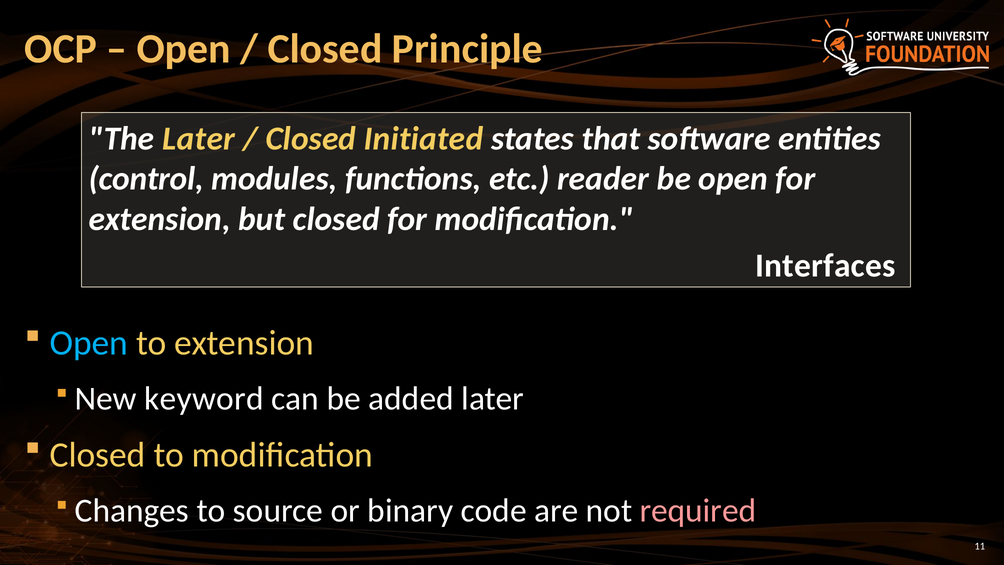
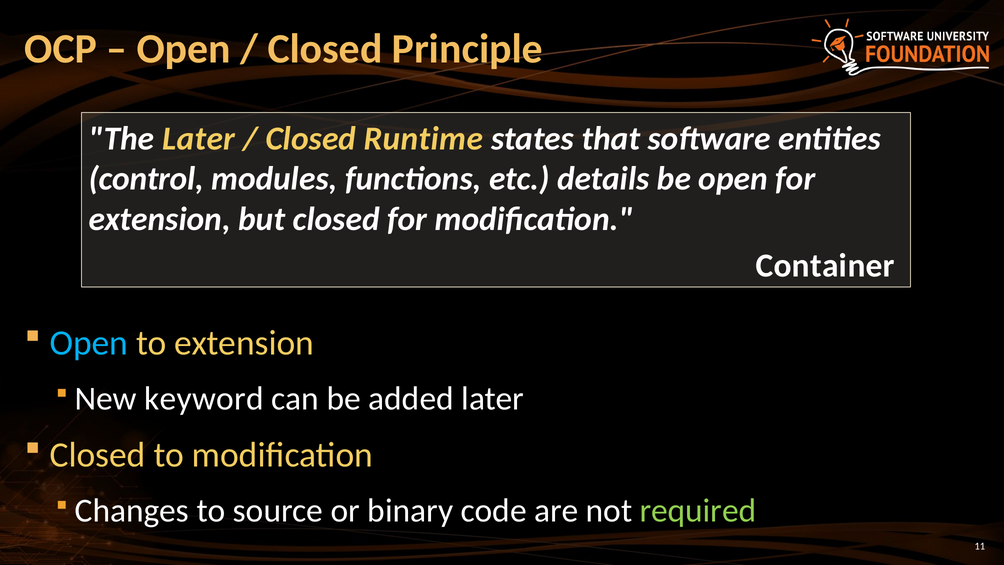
Initiated: Initiated -> Runtime
reader: reader -> details
Interfaces: Interfaces -> Container
required colour: pink -> light green
